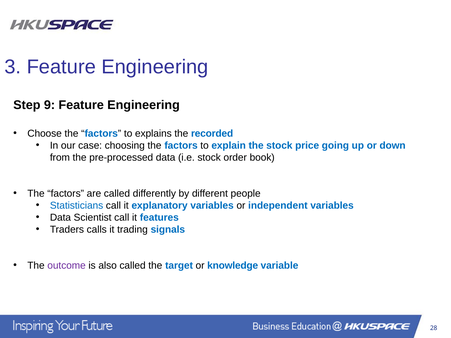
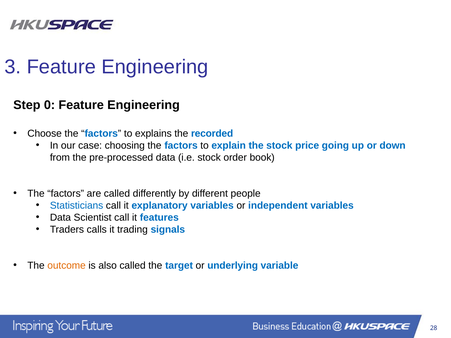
9: 9 -> 0
outcome colour: purple -> orange
knowledge: knowledge -> underlying
